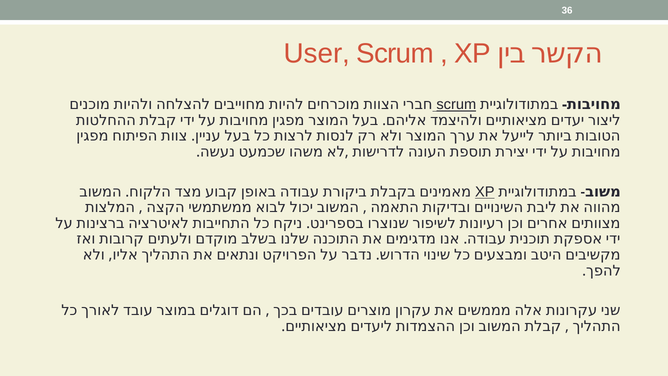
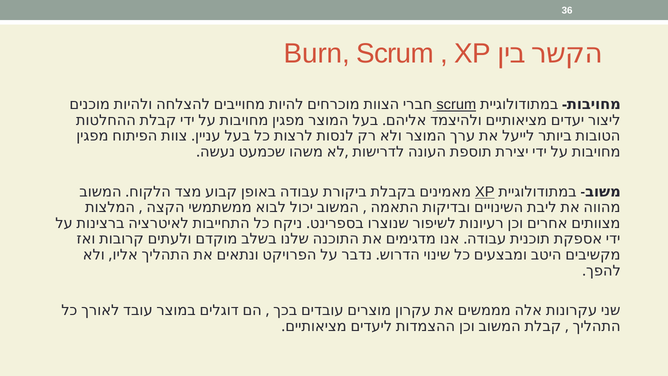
User: User -> Burn
